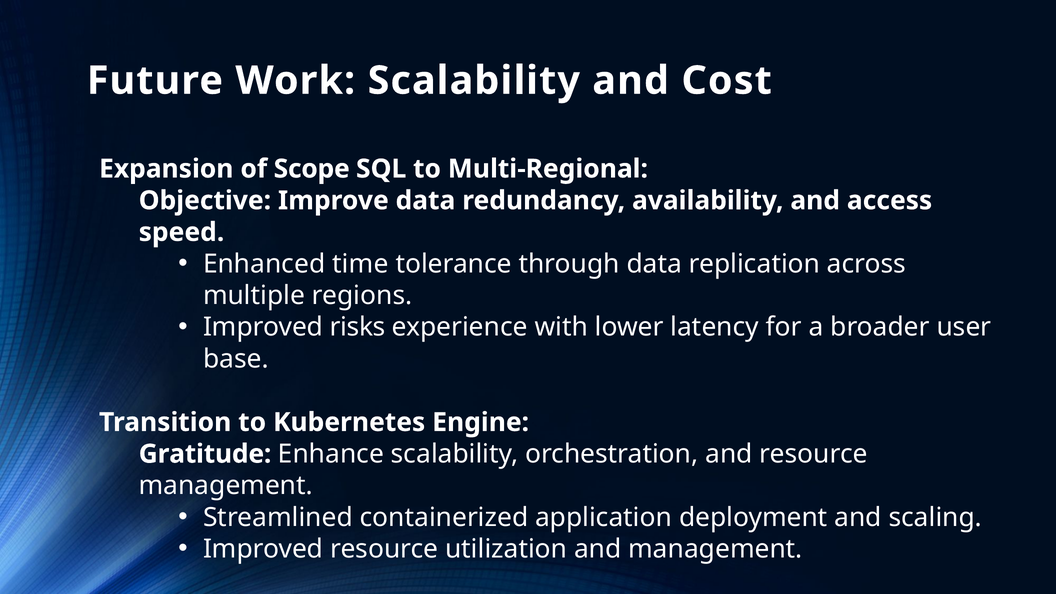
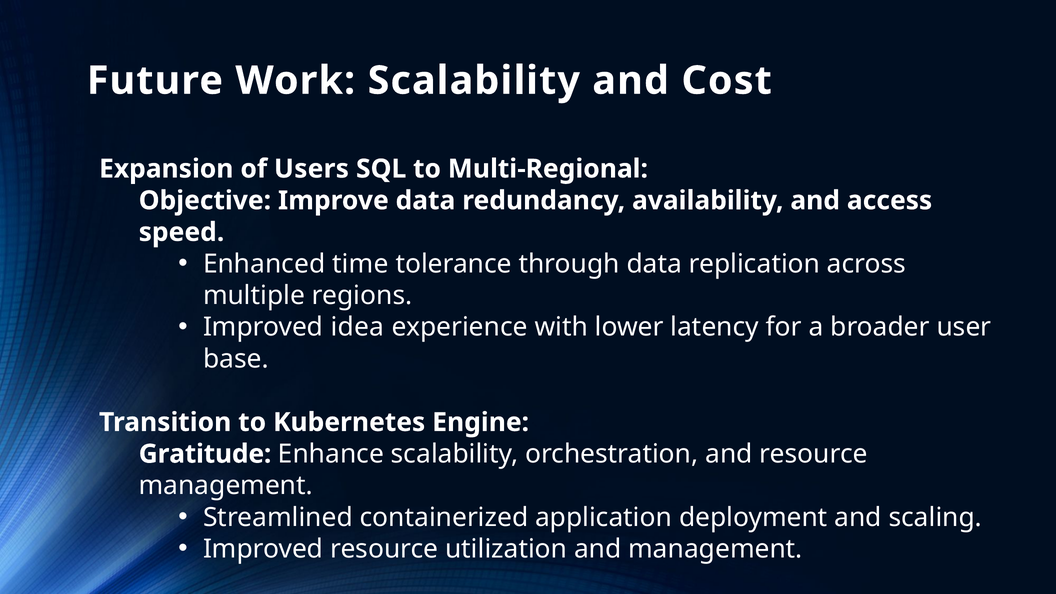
Scope: Scope -> Users
risks: risks -> idea
